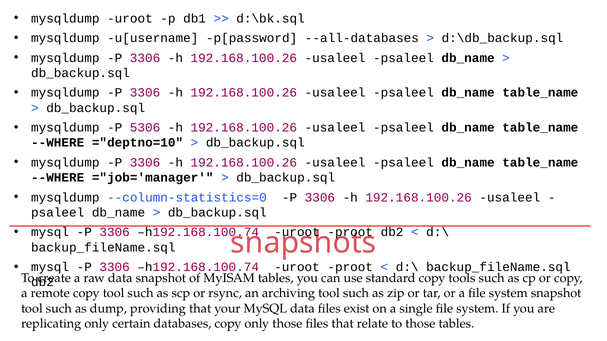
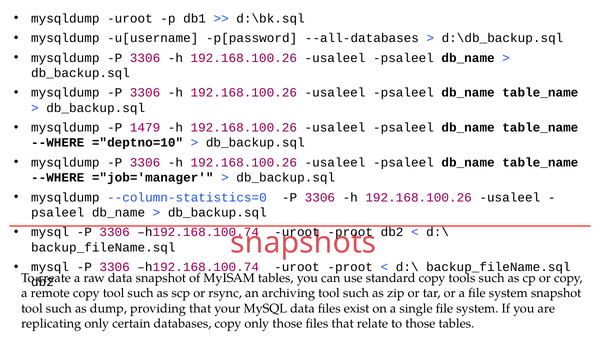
5306: 5306 -> 1479
